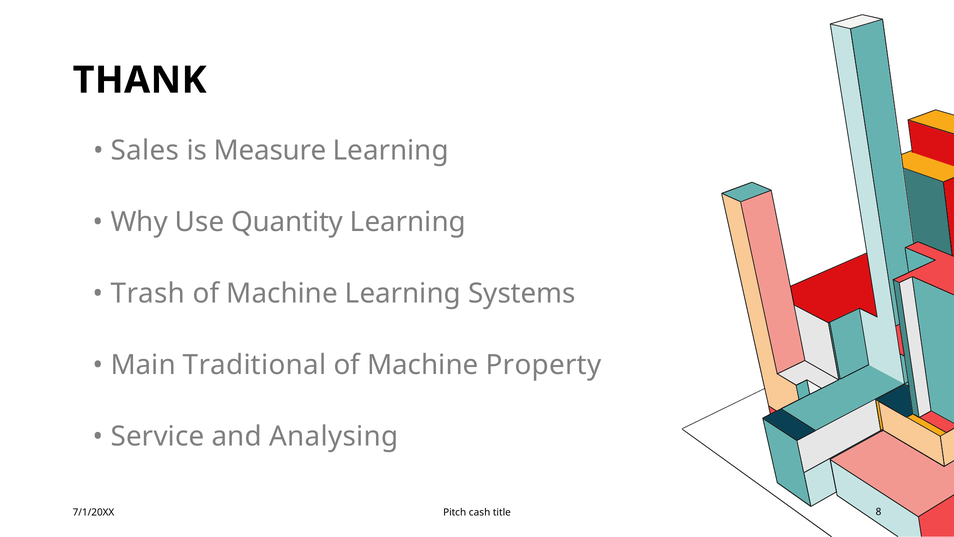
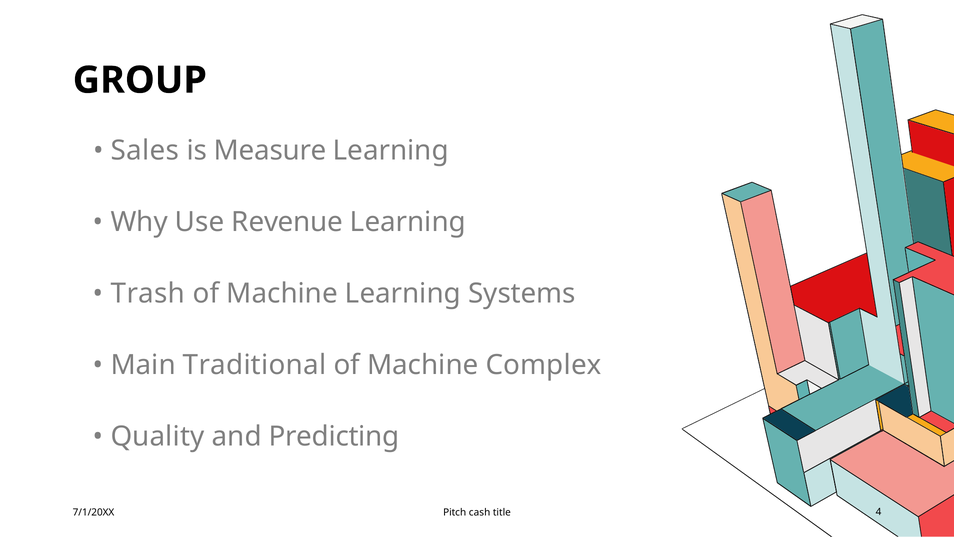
THANK: THANK -> GROUP
Quantity: Quantity -> Revenue
Property: Property -> Complex
Service: Service -> Quality
Analysing: Analysing -> Predicting
8: 8 -> 4
